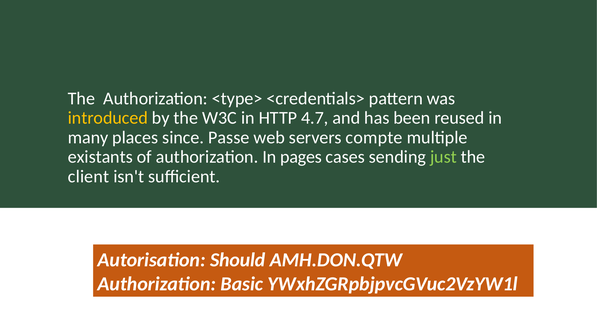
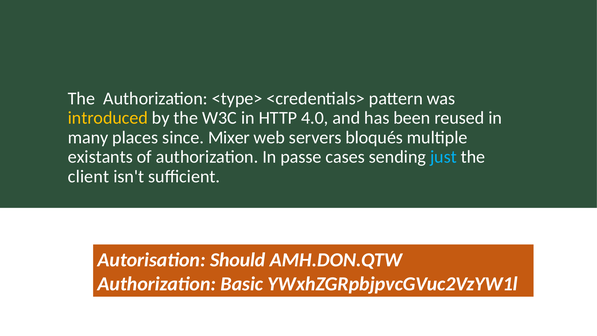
4.7: 4.7 -> 4.0
Passe: Passe -> Mixer
compte: compte -> bloqués
pages: pages -> passe
just colour: light green -> light blue
